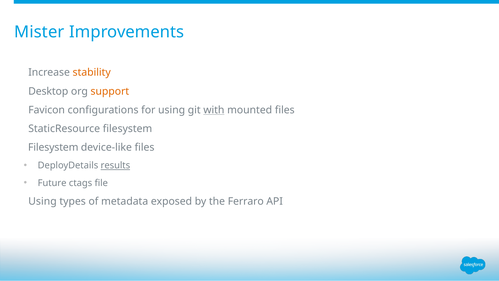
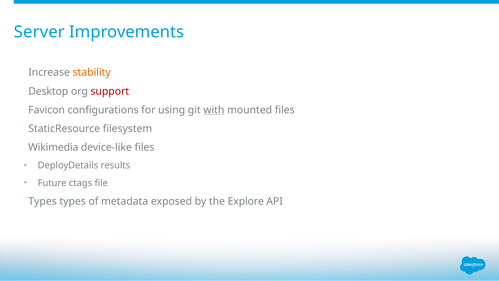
Mister: Mister -> Server
support colour: orange -> red
Filesystem at (53, 147): Filesystem -> Wikimedia
results underline: present -> none
Using at (42, 201): Using -> Types
Ferraro: Ferraro -> Explore
